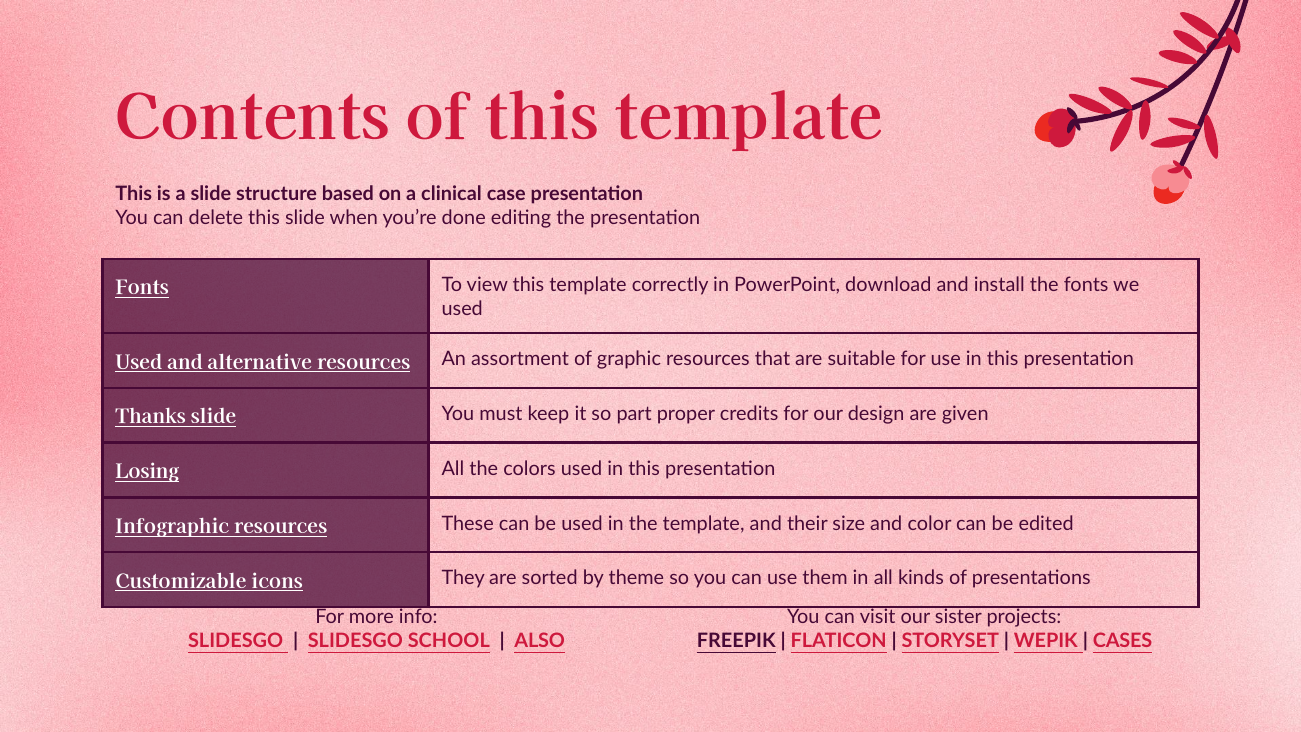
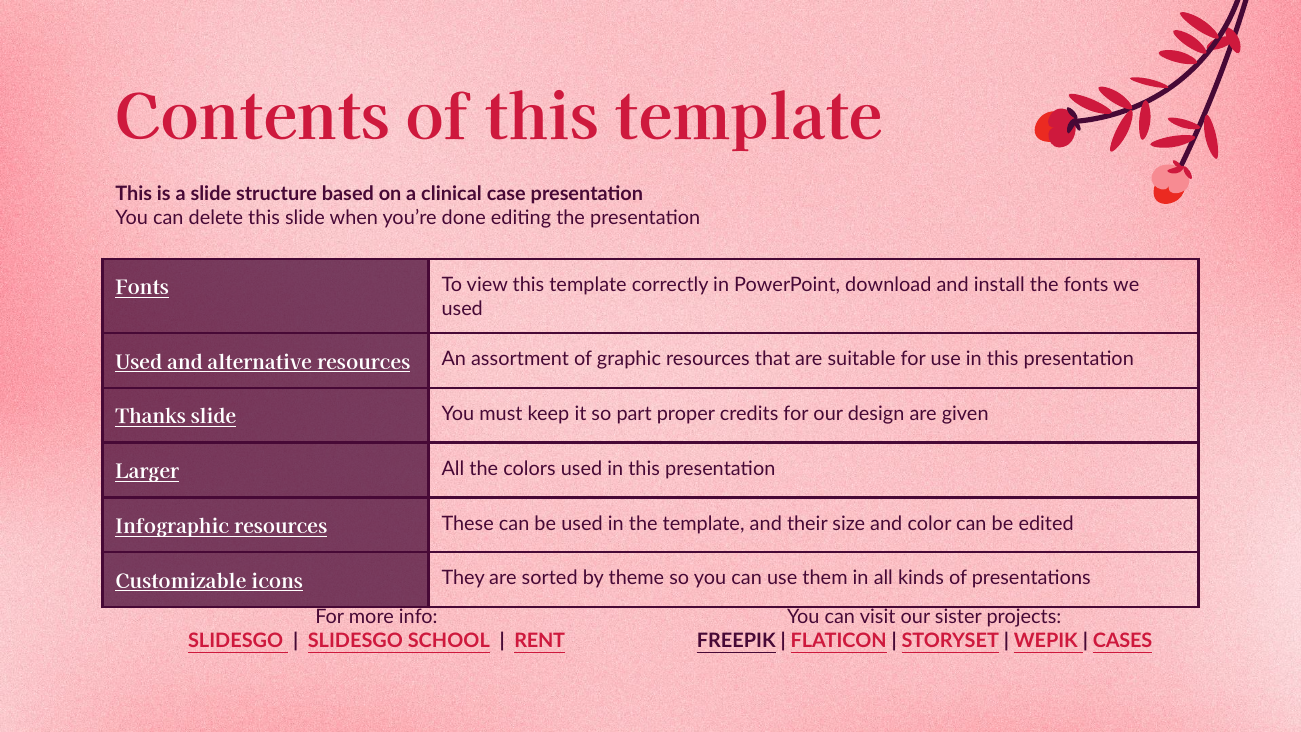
Losing: Losing -> Larger
ALSO: ALSO -> RENT
